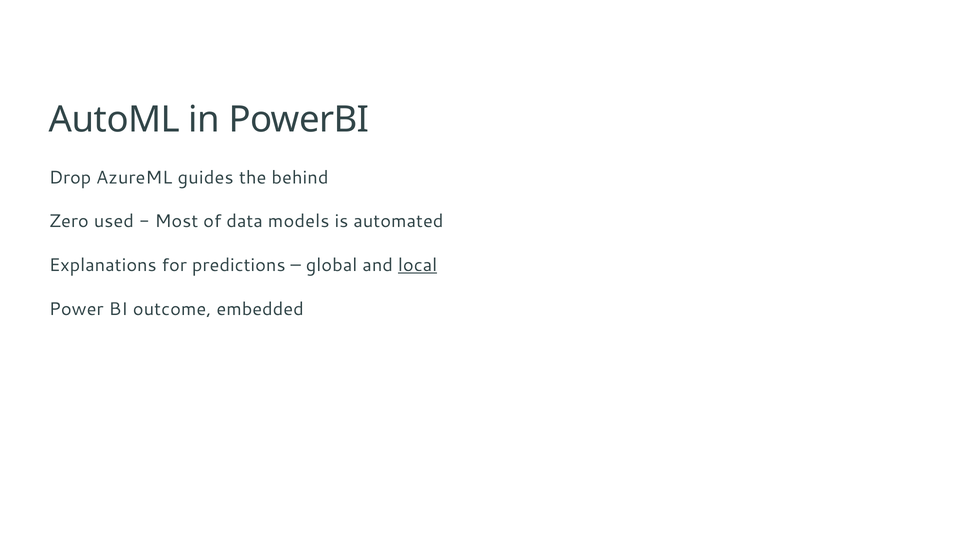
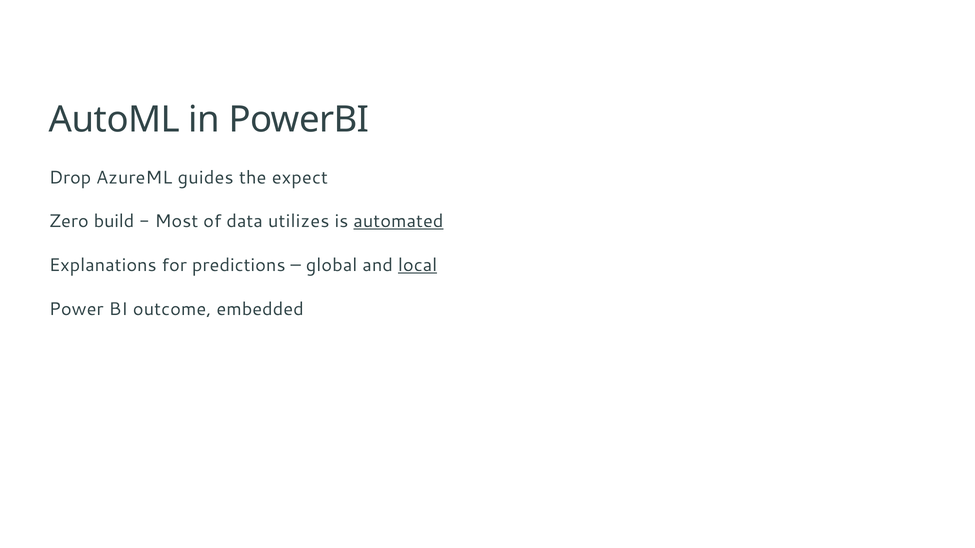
behind: behind -> expect
used: used -> build
models: models -> utilizes
automated underline: none -> present
